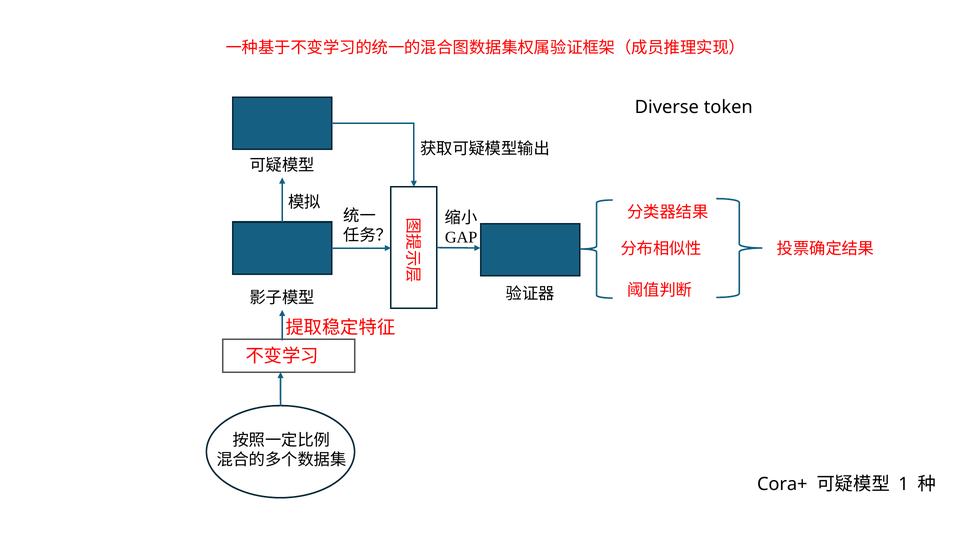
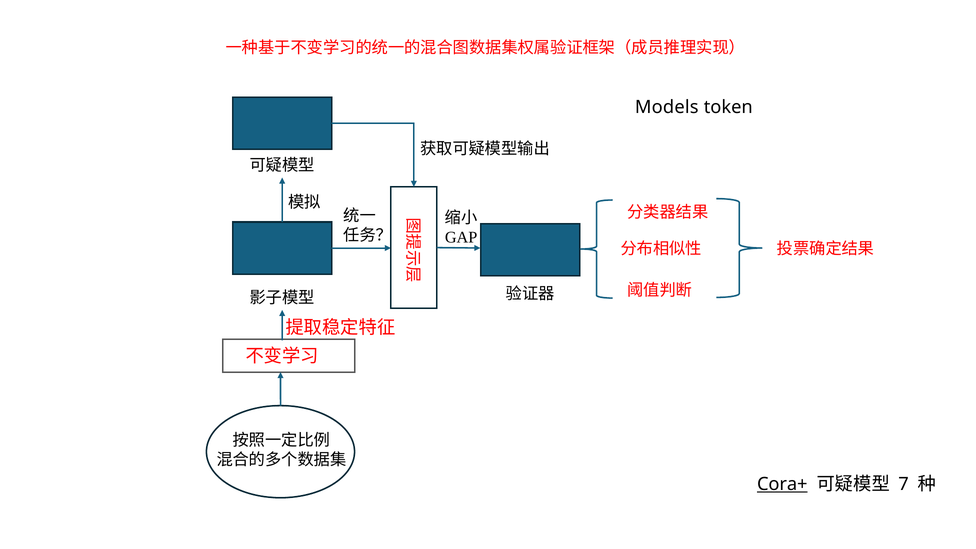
Diverse: Diverse -> Models
Cora+ underline: none -> present
1: 1 -> 7
